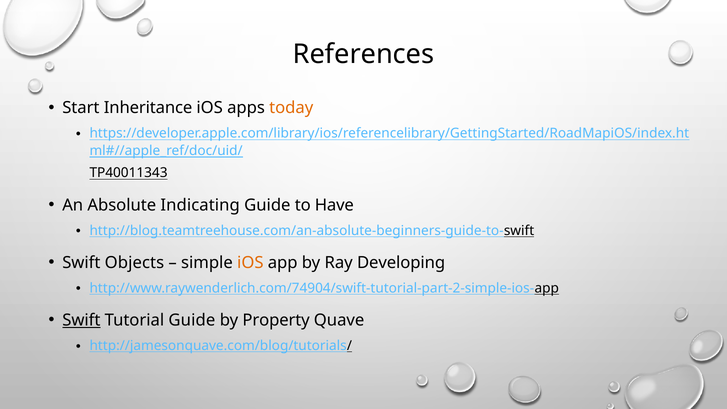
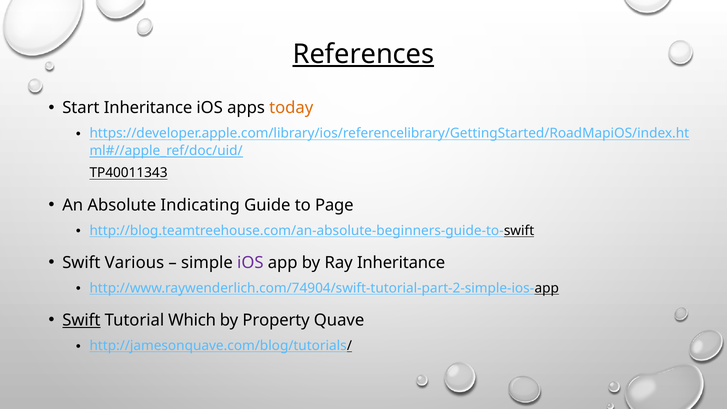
References underline: none -> present
Have: Have -> Page
Objects: Objects -> Various
iOS at (250, 263) colour: orange -> purple
Ray Developing: Developing -> Inheritance
Tutorial Guide: Guide -> Which
